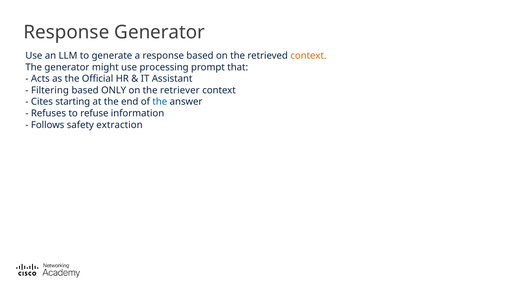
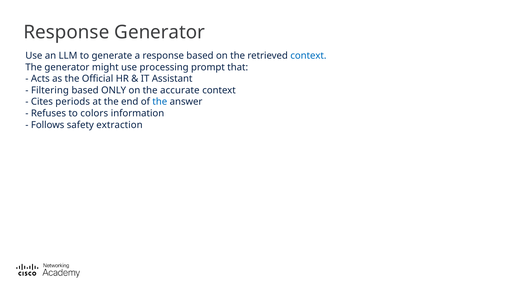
context at (308, 56) colour: orange -> blue
retriever: retriever -> accurate
starting: starting -> periods
refuse: refuse -> colors
